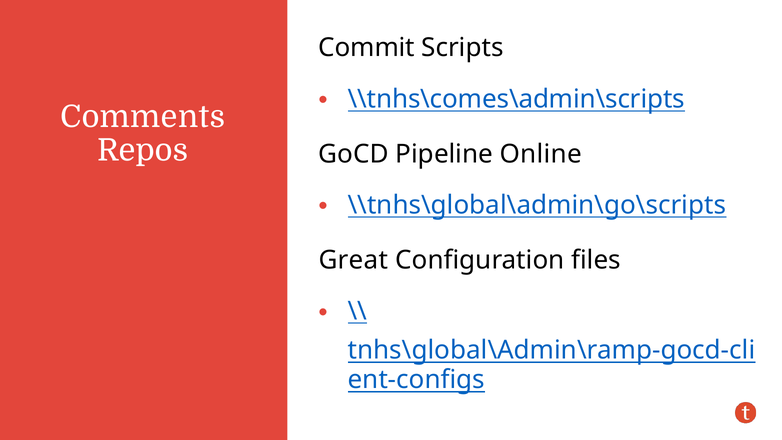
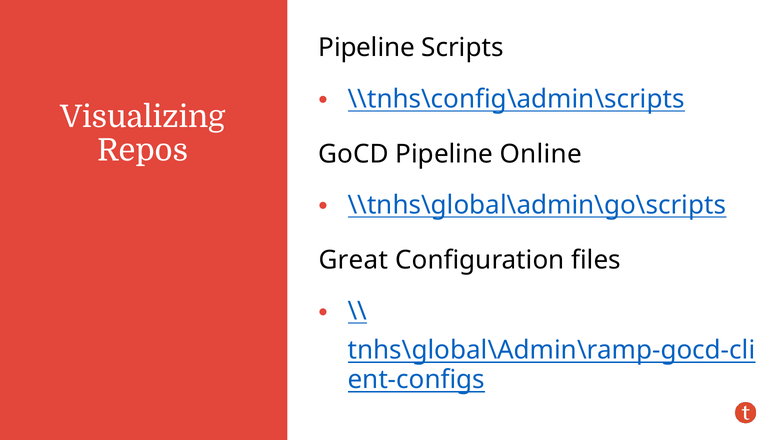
Commit at (367, 48): Commit -> Pipeline
\\tnhs\comes\admin\scripts: \\tnhs\comes\admin\scripts -> \\tnhs\config\admin\scripts
Comments: Comments -> Visualizing
